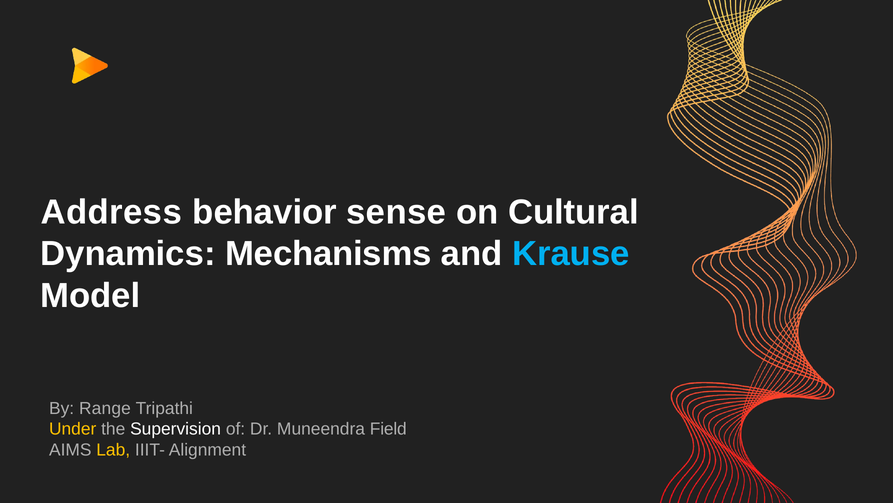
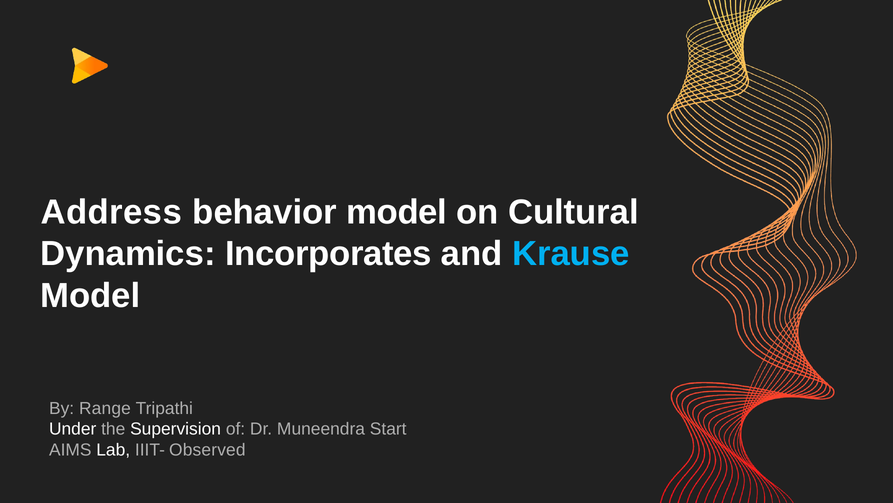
behavior sense: sense -> model
Mechanisms: Mechanisms -> Incorporates
Under colour: yellow -> white
Field: Field -> Start
Lab colour: yellow -> white
Alignment: Alignment -> Observed
